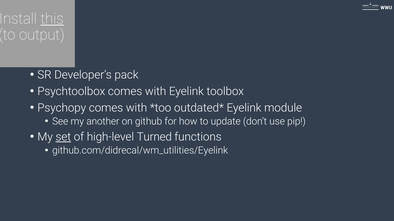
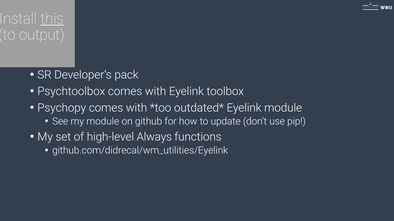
my another: another -> module
set underline: present -> none
Turned: Turned -> Always
